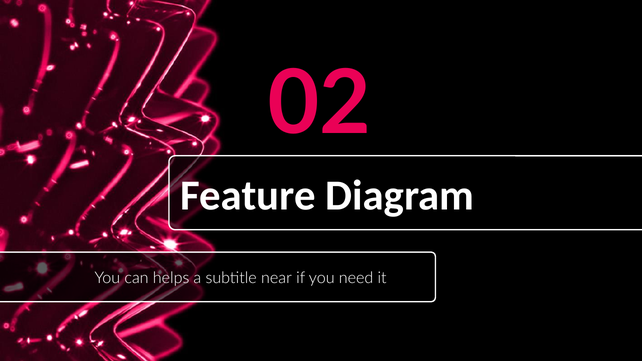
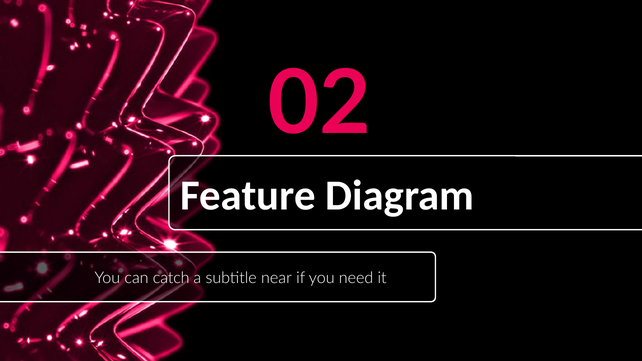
helps: helps -> catch
